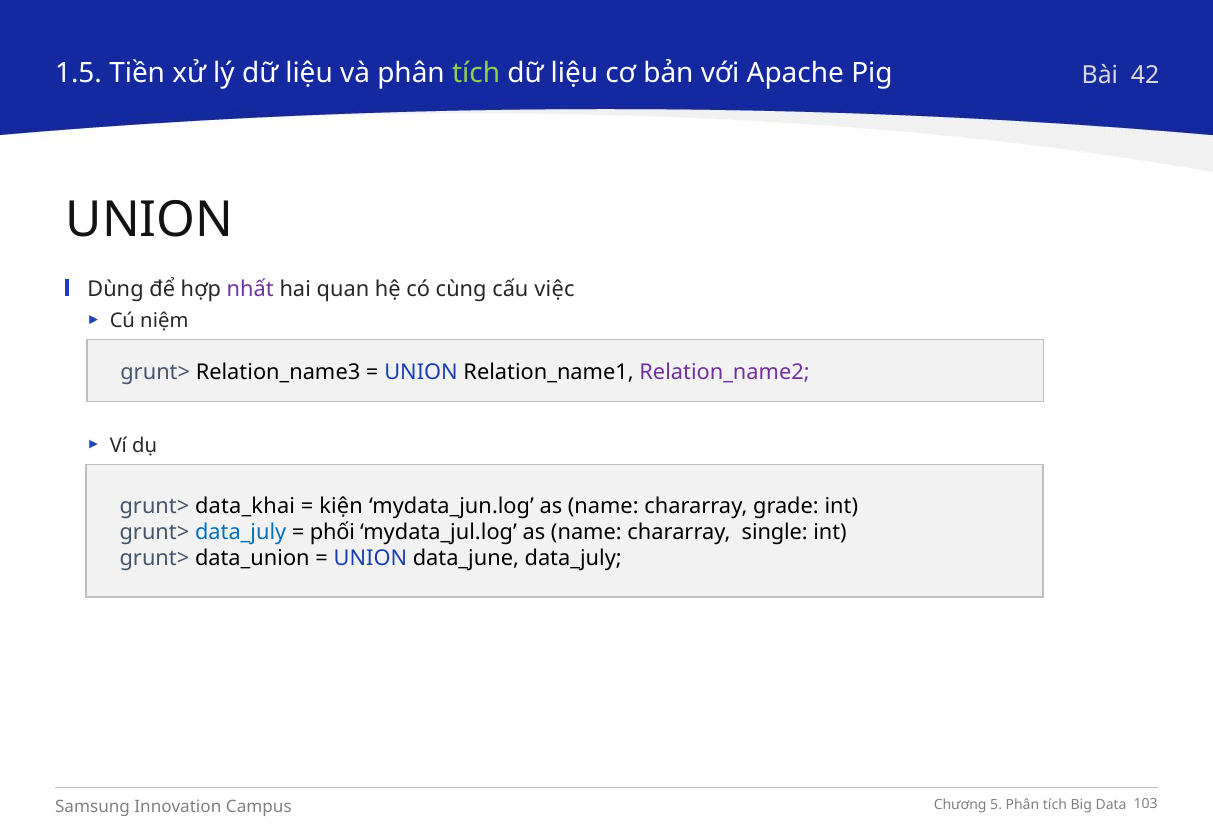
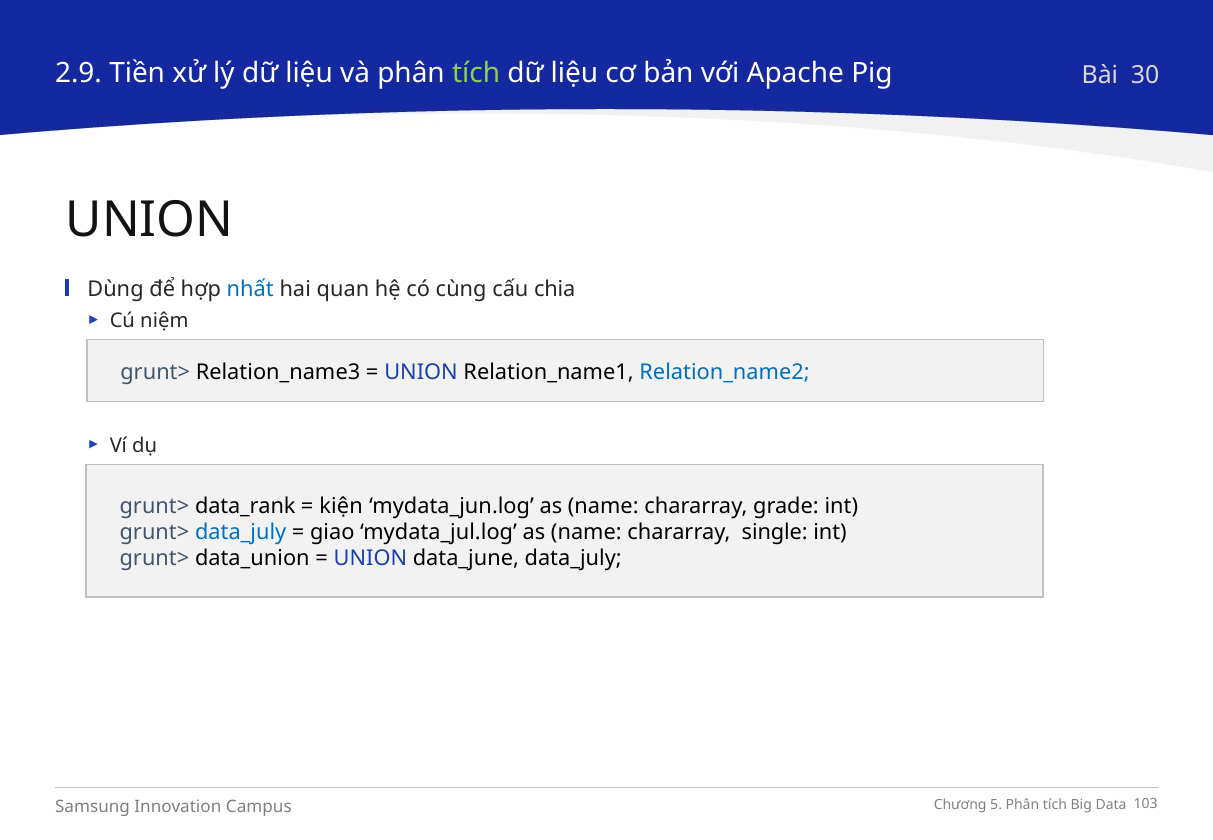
1.5: 1.5 -> 2.9
42: 42 -> 30
nhất colour: purple -> blue
việc: việc -> chia
Relation_name2 colour: purple -> blue
data_khai: data_khai -> data_rank
phối: phối -> giao
